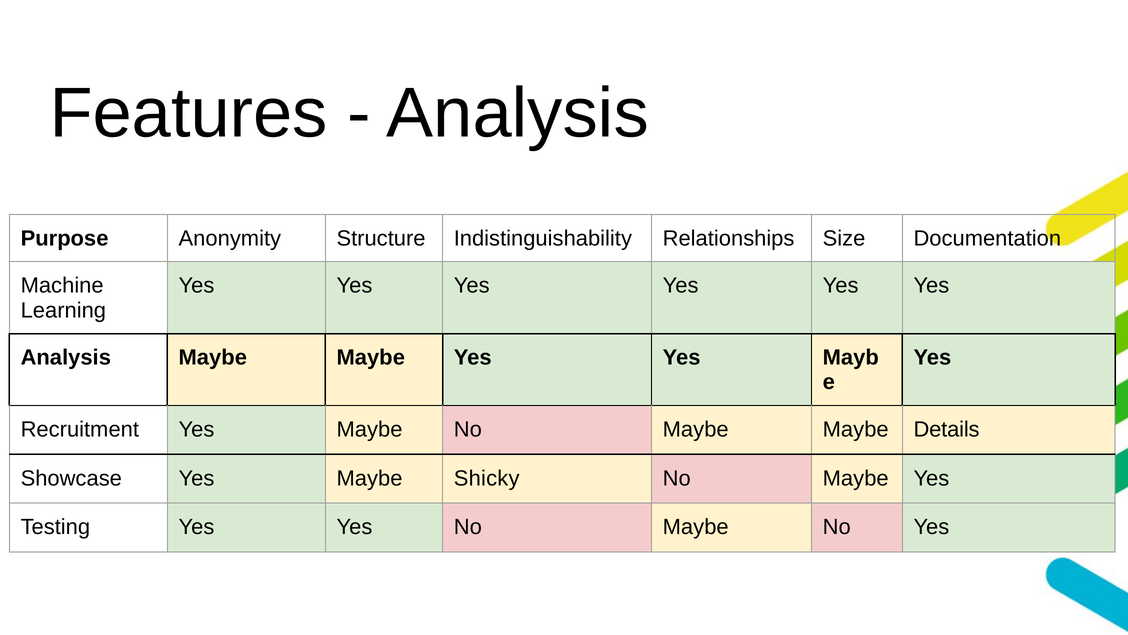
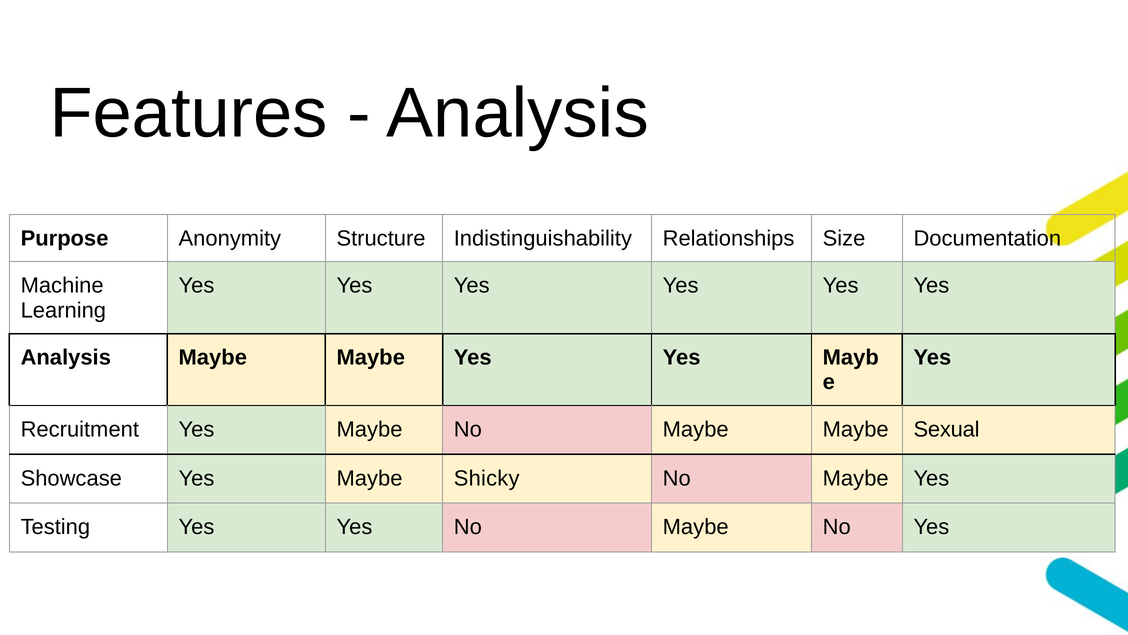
Details: Details -> Sexual
